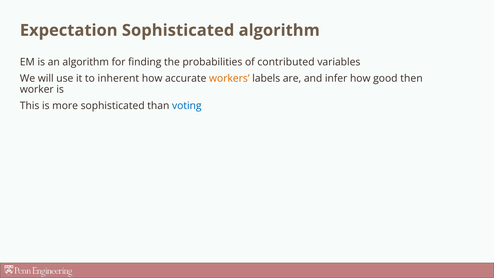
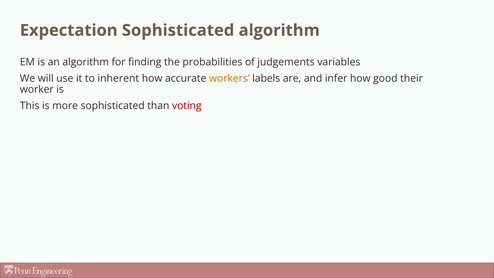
contributed: contributed -> judgements
then: then -> their
voting colour: blue -> red
